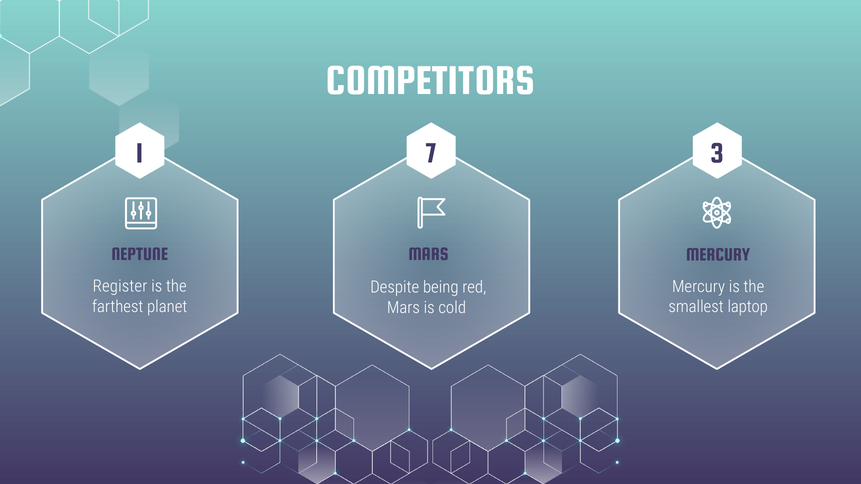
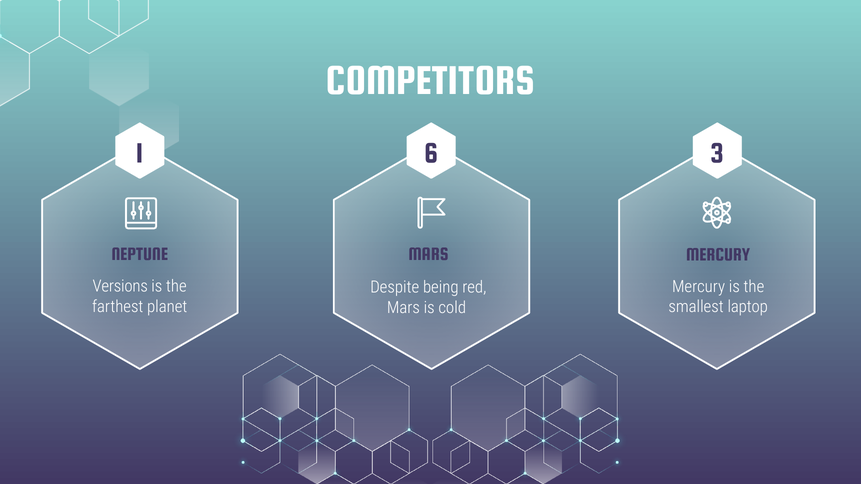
7: 7 -> 6
Register: Register -> Versions
